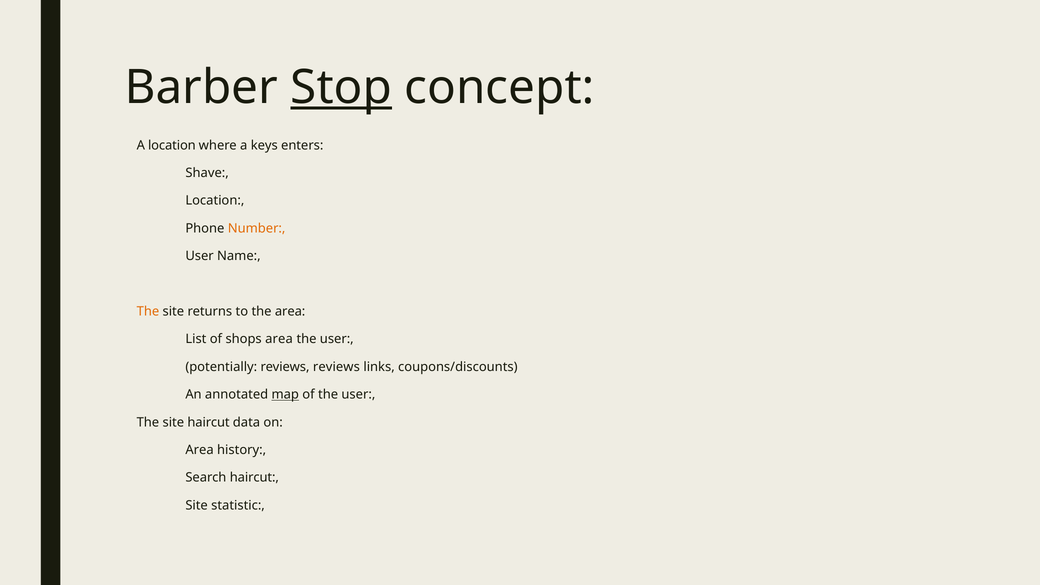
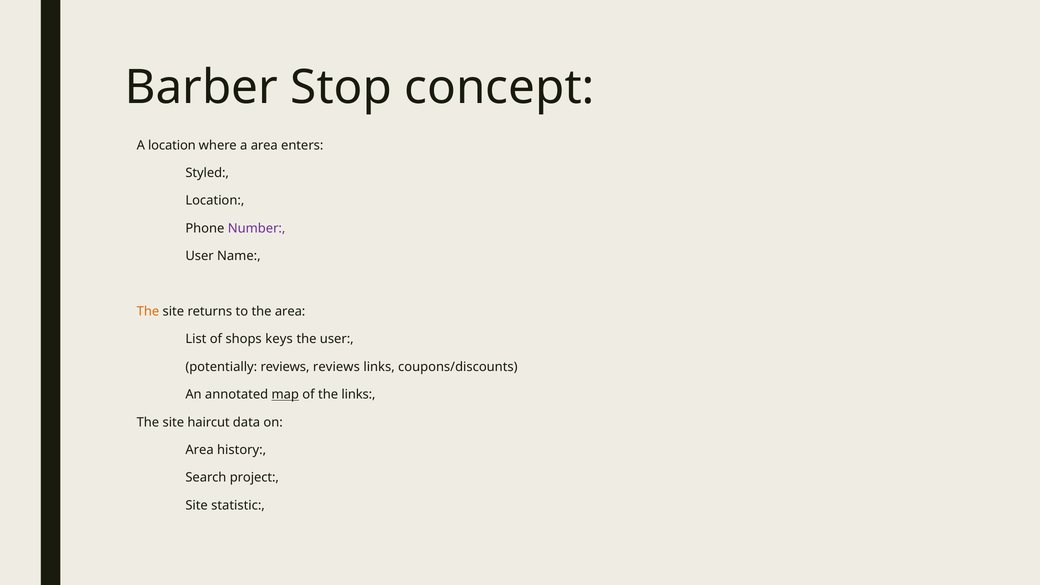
Stop underline: present -> none
a keys: keys -> area
Shave: Shave -> Styled
Number colour: orange -> purple
shops area: area -> keys
of the user: user -> links
Search haircut: haircut -> project
